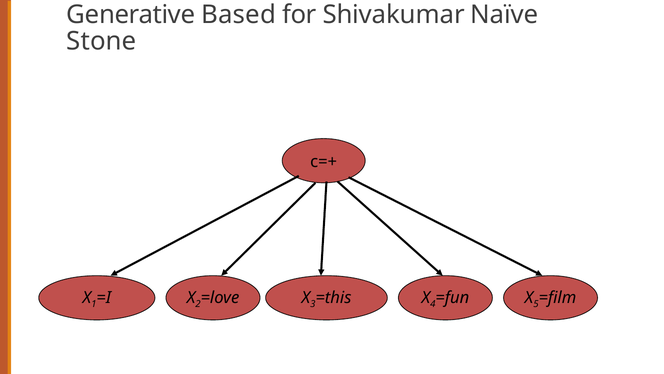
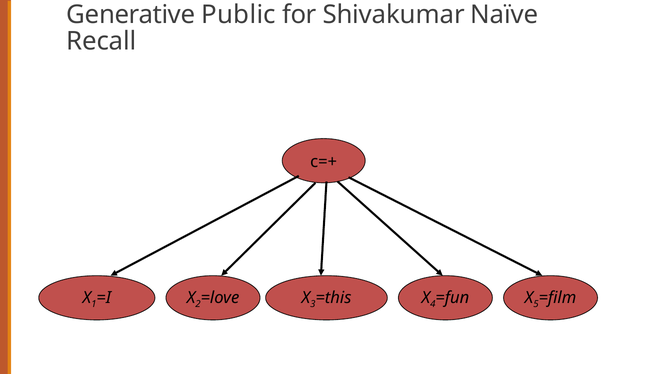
Based: Based -> Public
Stone: Stone -> Recall
